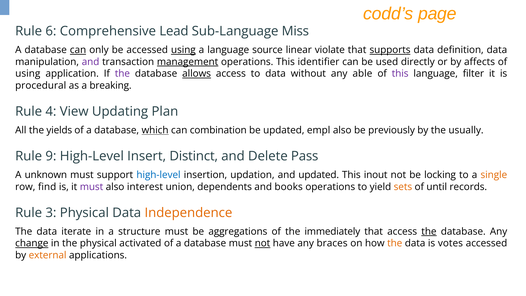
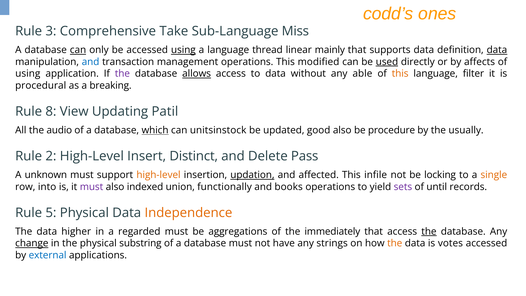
page: page -> ones
6: 6 -> 3
Lead: Lead -> Take
source: source -> thread
violate: violate -> mainly
supports underline: present -> none
data at (497, 50) underline: none -> present
and at (91, 62) colour: purple -> blue
management underline: present -> none
identifier: identifier -> modified
used underline: none -> present
this at (400, 74) colour: purple -> orange
4: 4 -> 8
Plan: Plan -> Patil
yields: yields -> audio
combination: combination -> unitsinstock
empl: empl -> good
previously: previously -> procedure
9: 9 -> 2
high-level at (159, 175) colour: blue -> orange
updation underline: none -> present
and updated: updated -> affected
inout: inout -> infile
find: find -> into
interest: interest -> indexed
dependents: dependents -> functionally
sets colour: orange -> purple
3: 3 -> 5
iterate: iterate -> higher
structure: structure -> regarded
activated: activated -> substring
not at (263, 243) underline: present -> none
braces: braces -> strings
external colour: orange -> blue
